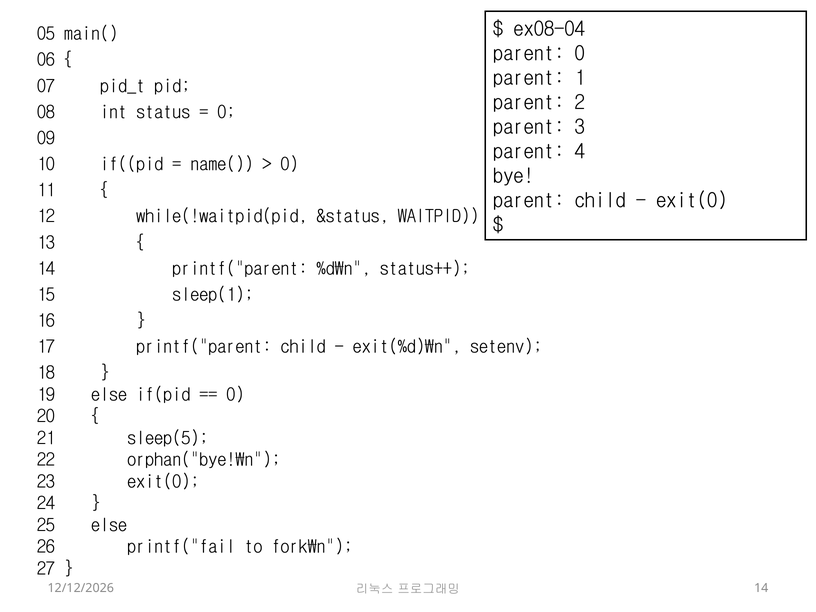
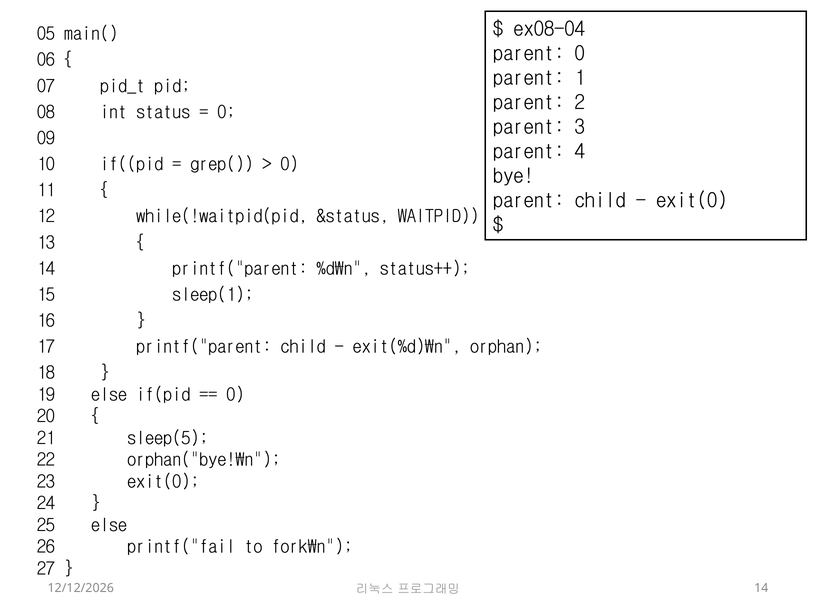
name(: name( -> grep(
setenv: setenv -> orphan
